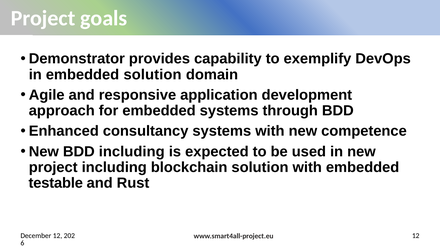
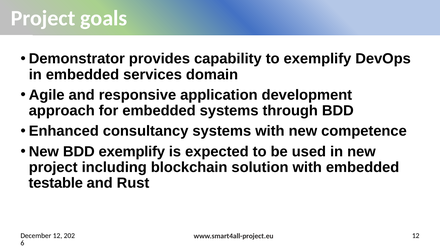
embedded solution: solution -> services
BDD including: including -> exemplify
